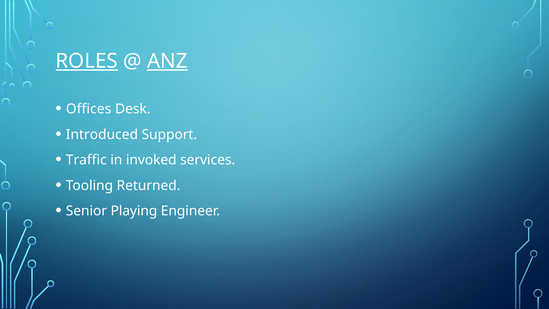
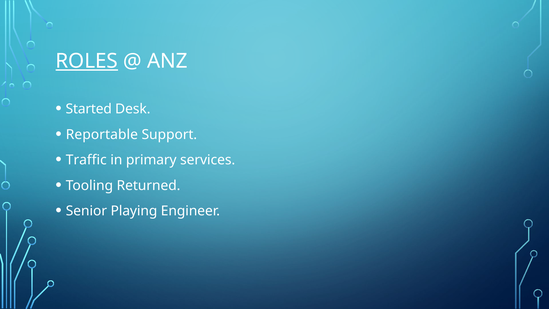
ANZ underline: present -> none
Offices: Offices -> Started
Introduced: Introduced -> Reportable
invoked: invoked -> primary
